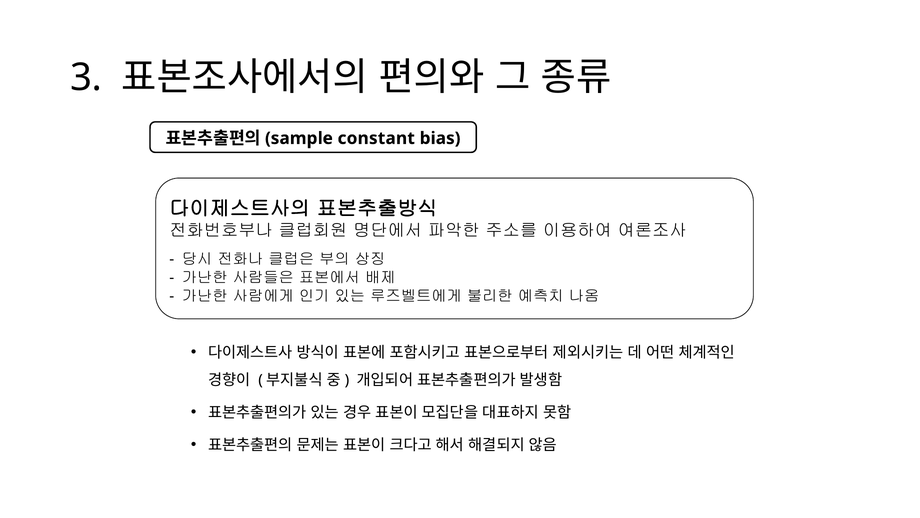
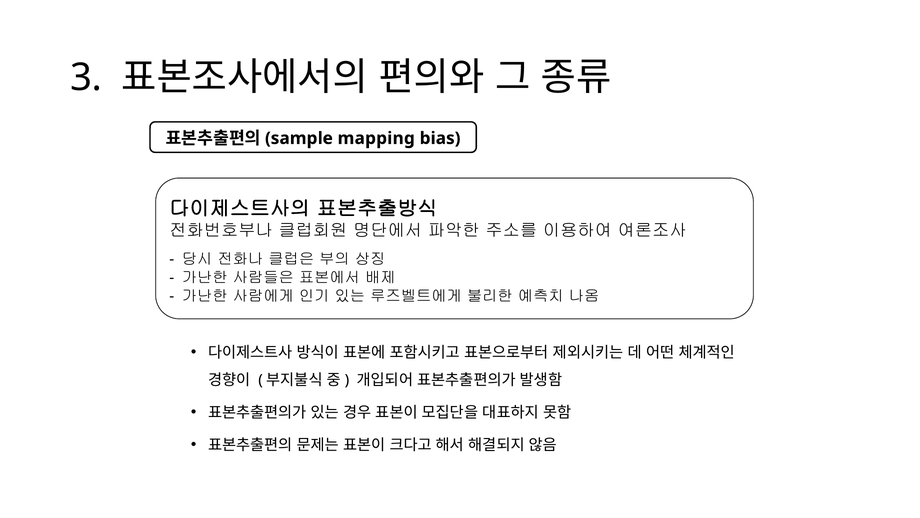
constant: constant -> mapping
